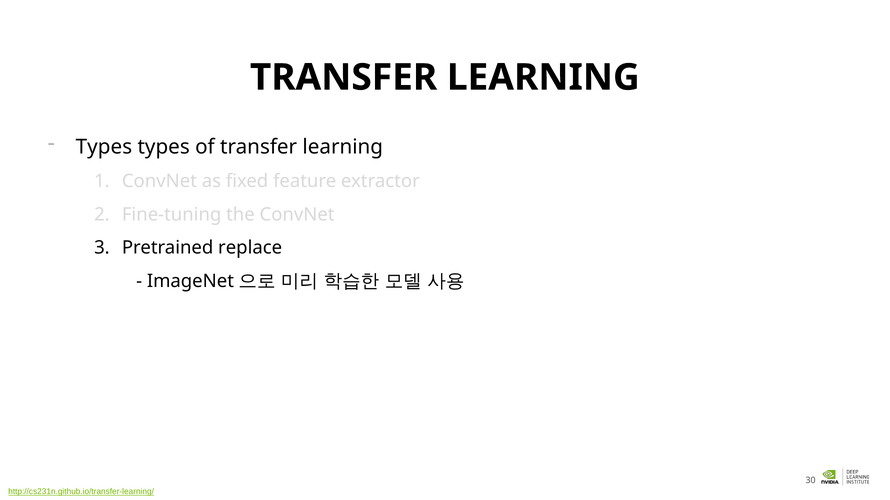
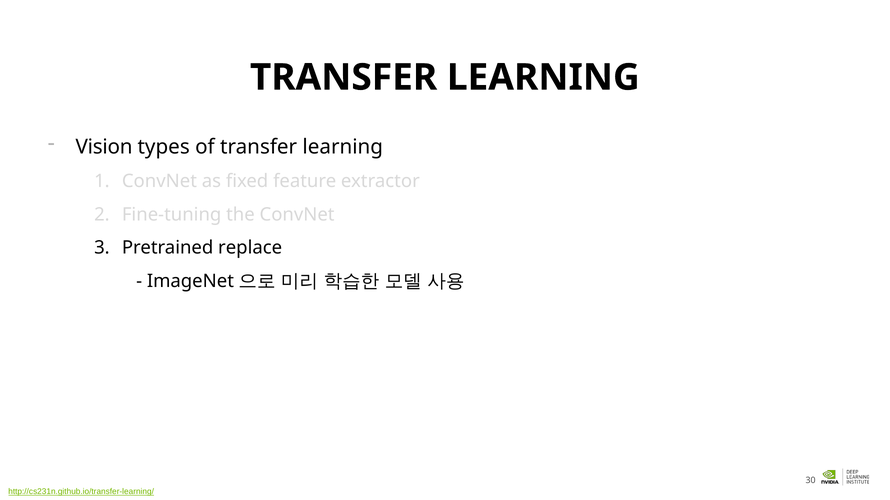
Types at (104, 147): Types -> Vision
